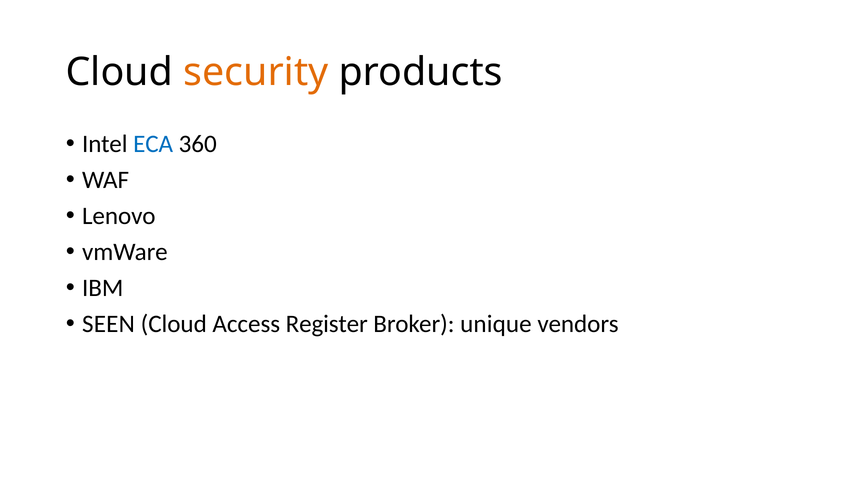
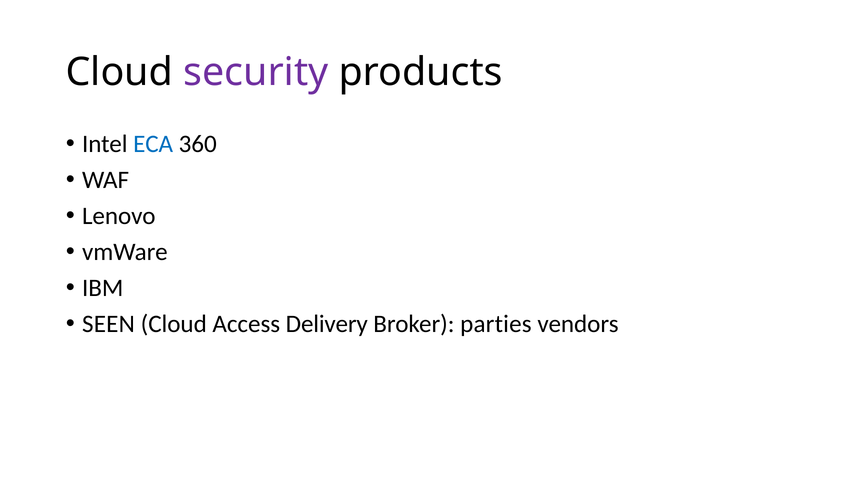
security colour: orange -> purple
Register: Register -> Delivery
unique: unique -> parties
